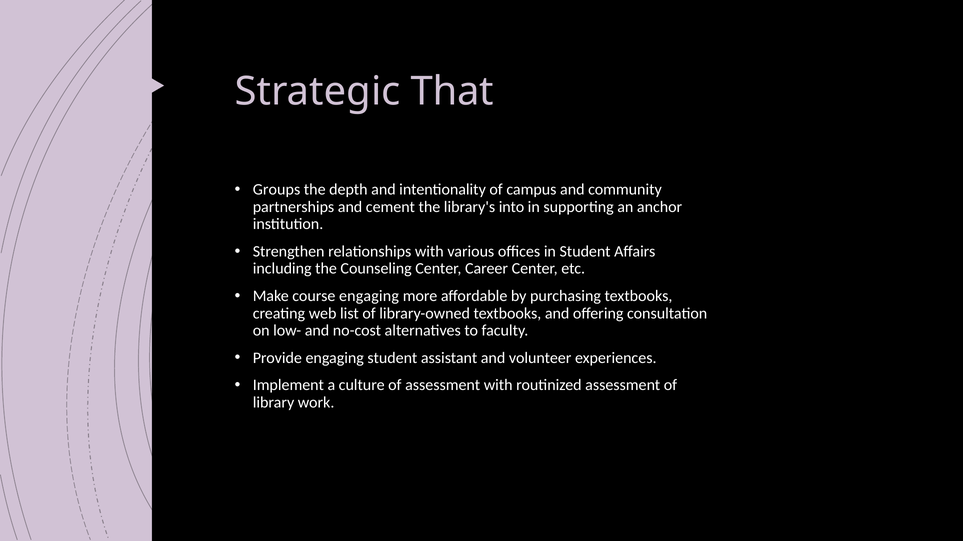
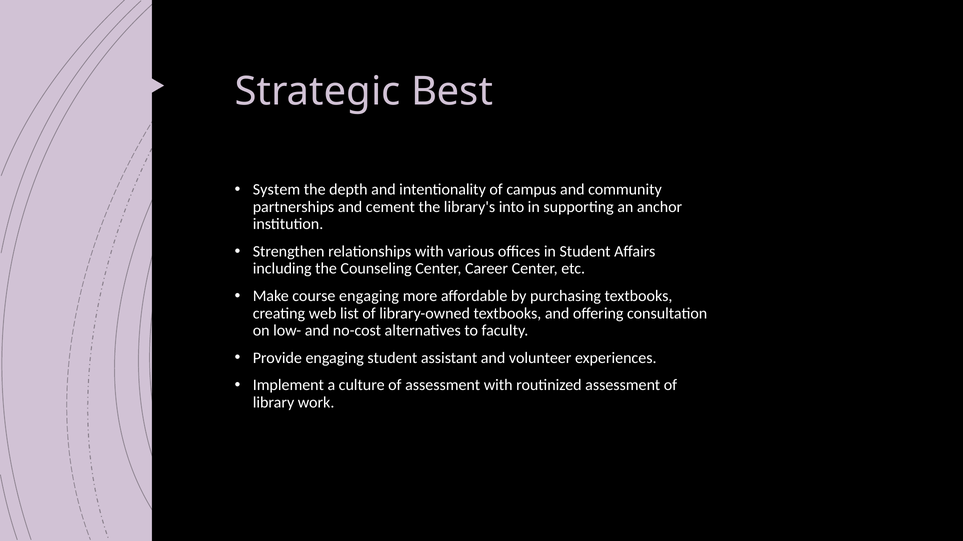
That: That -> Best
Groups: Groups -> System
